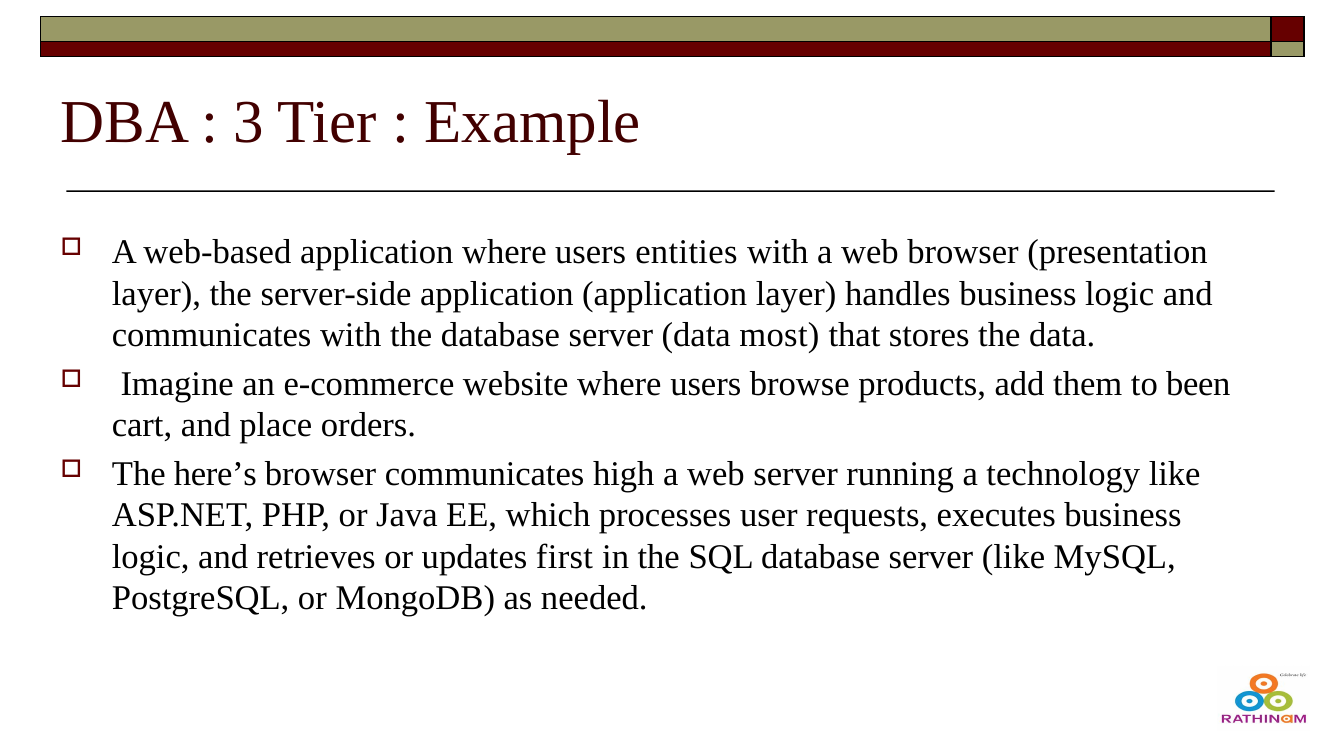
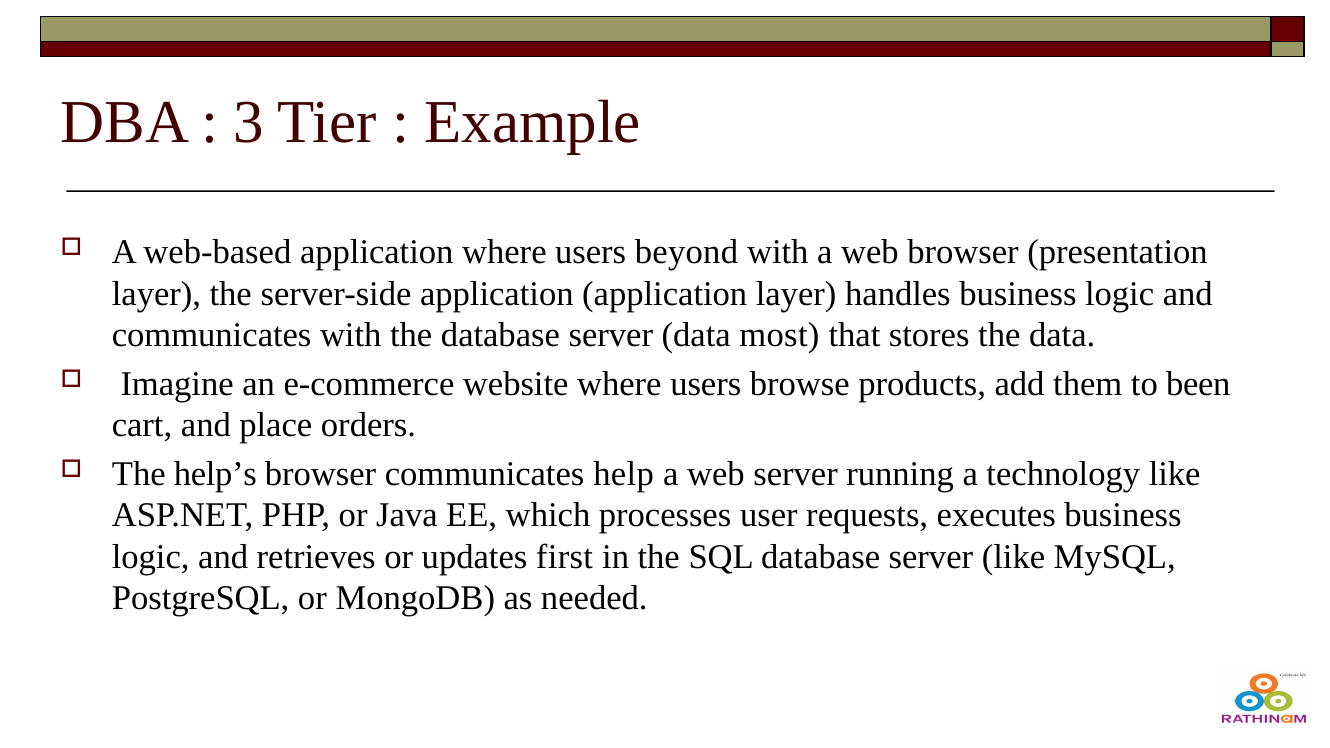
entities: entities -> beyond
here’s: here’s -> help’s
high: high -> help
